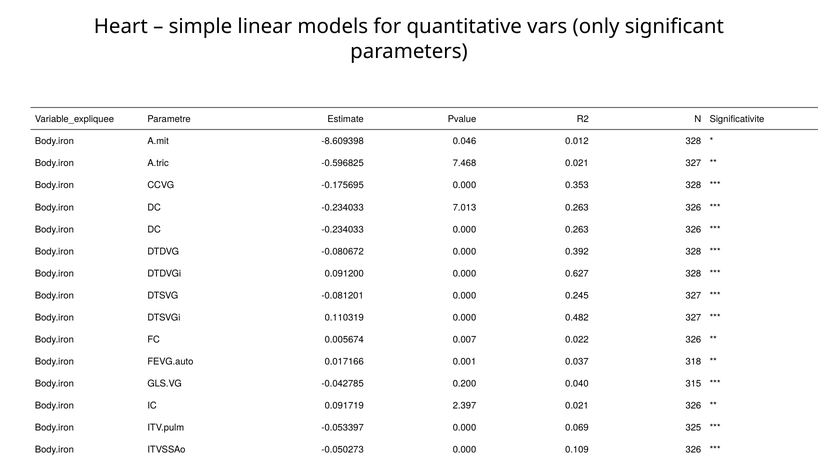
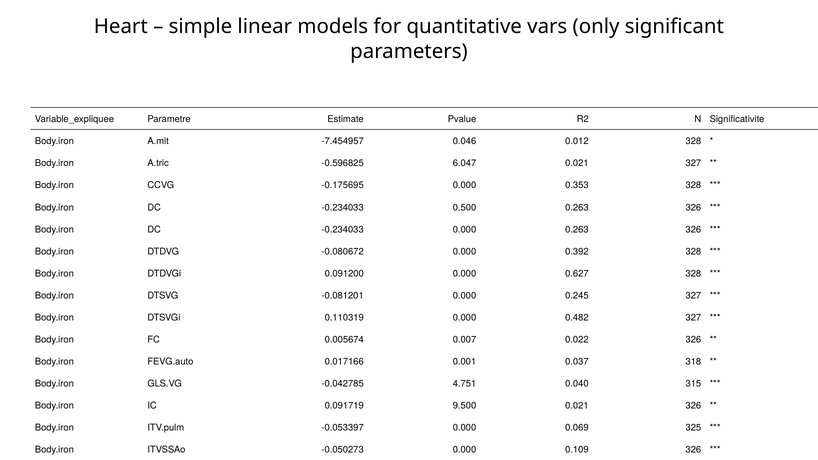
-8.609398: -8.609398 -> -7.454957
7.468: 7.468 -> 6.047
7.013: 7.013 -> 0.500
0.200: 0.200 -> 4.751
2.397: 2.397 -> 9.500
